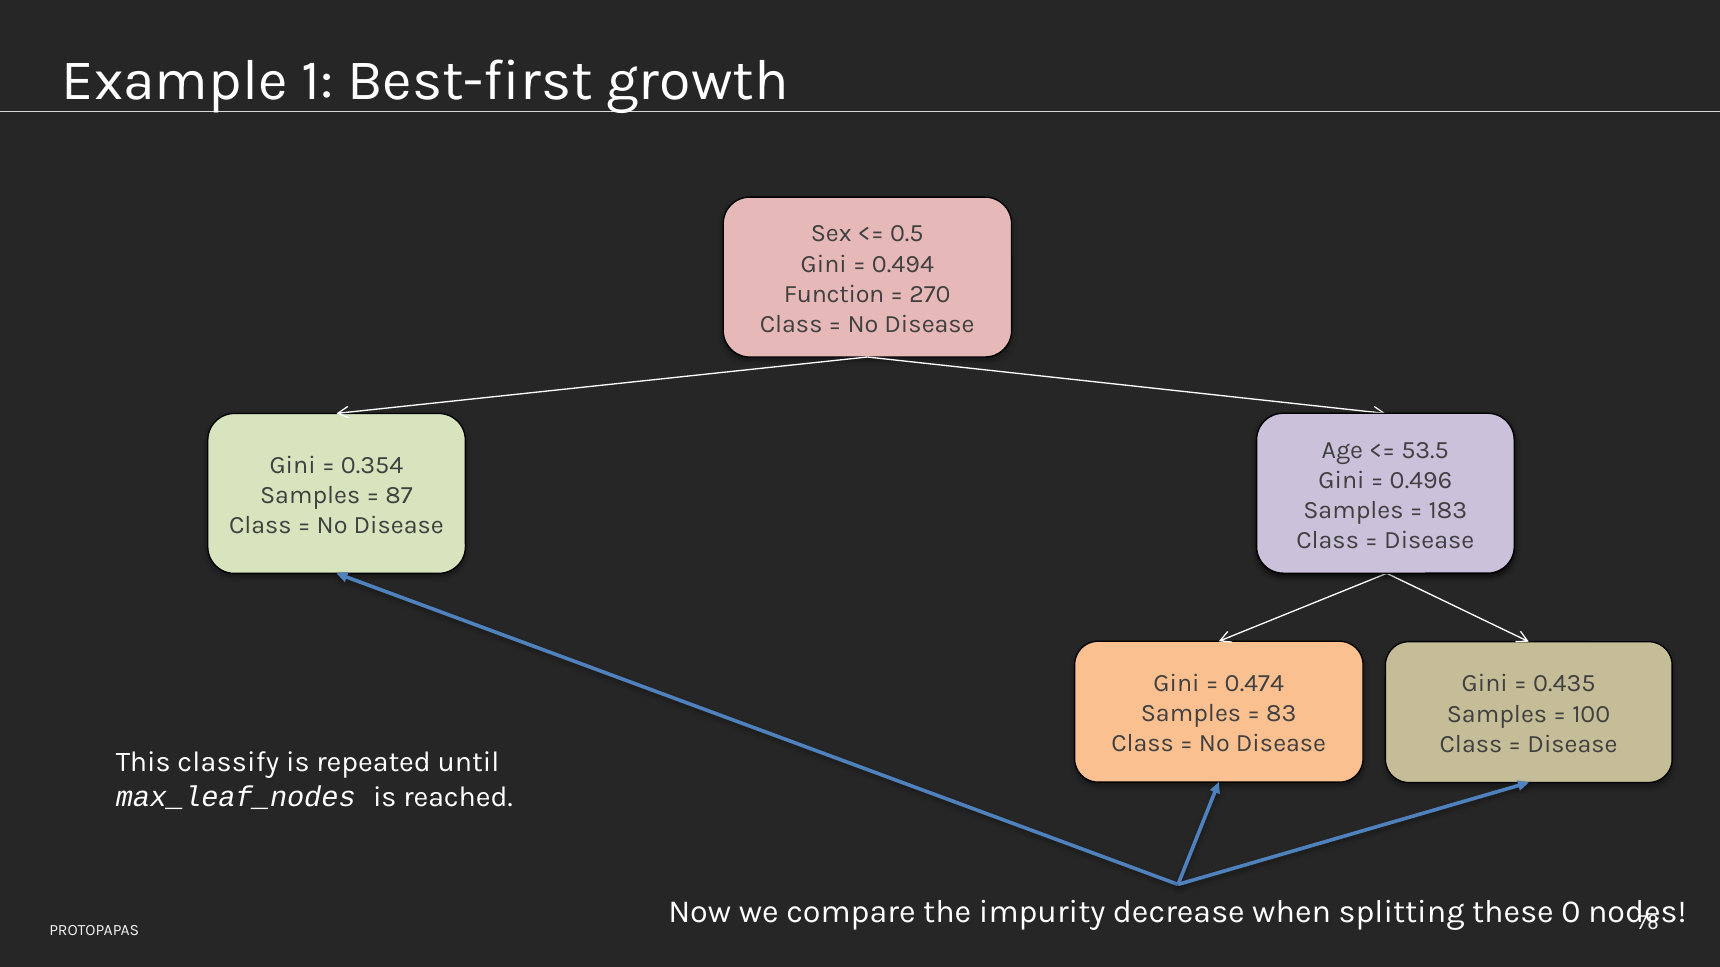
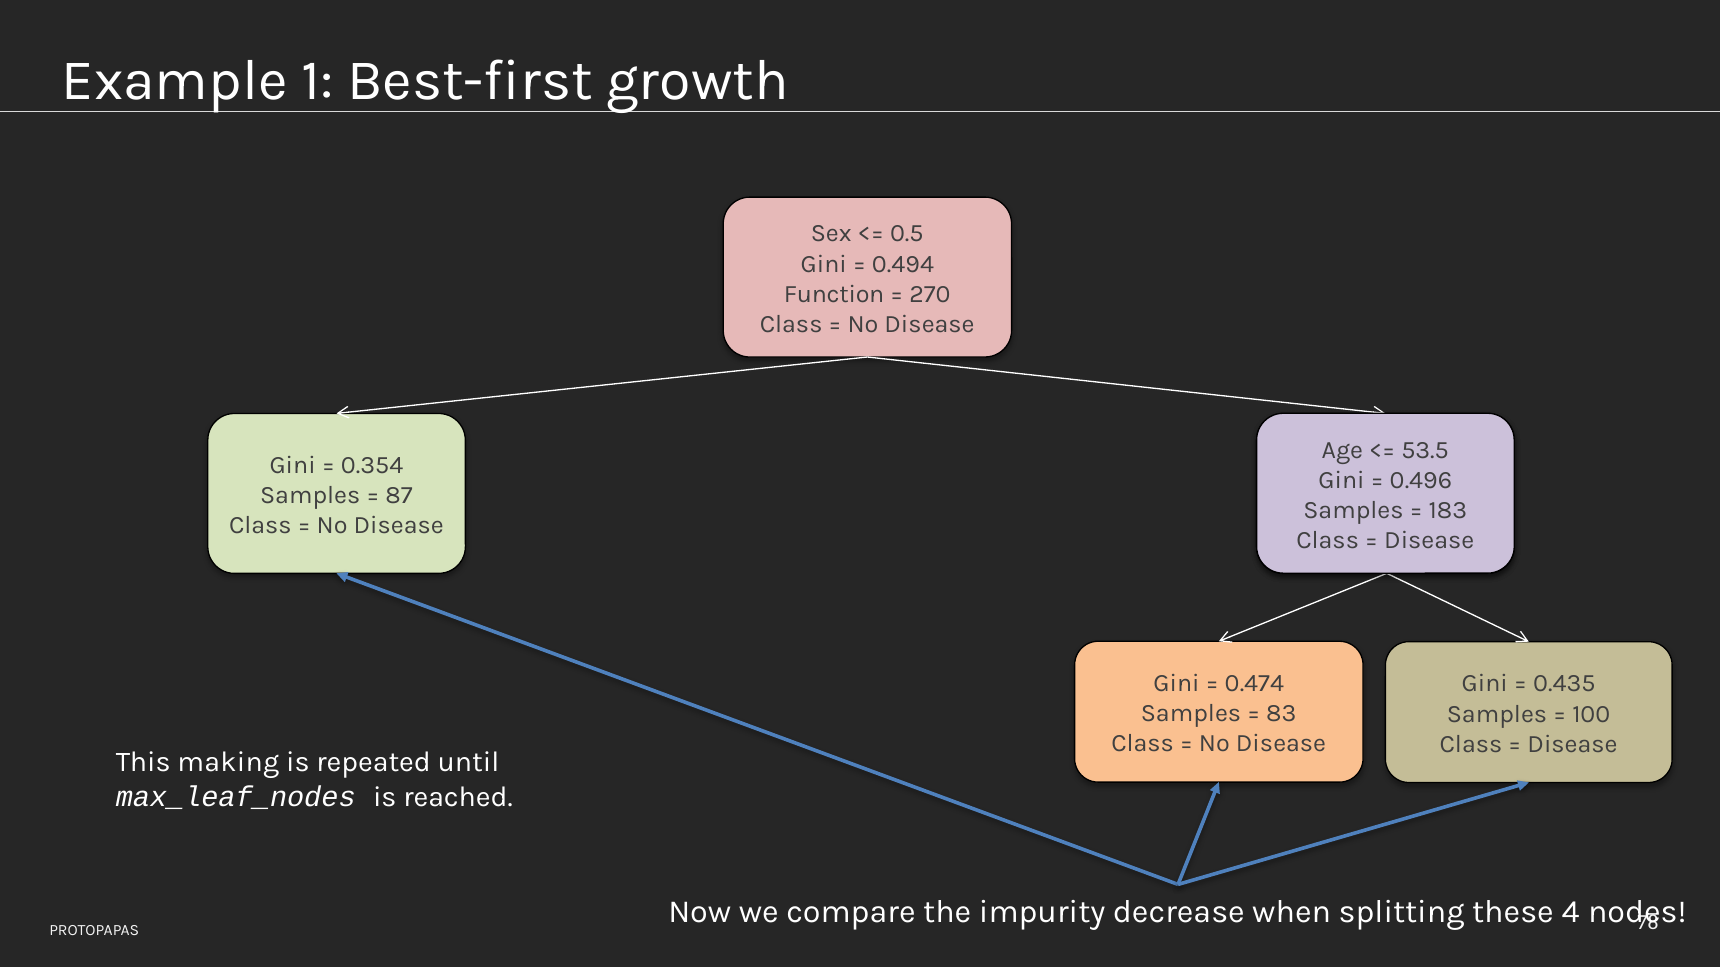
classify: classify -> making
0: 0 -> 4
